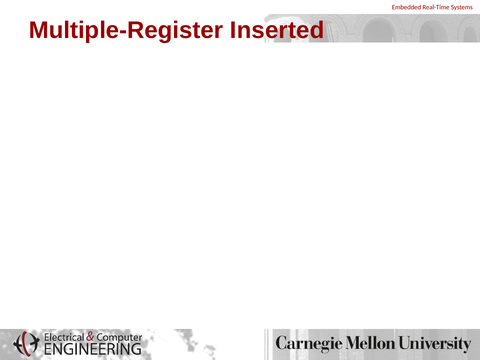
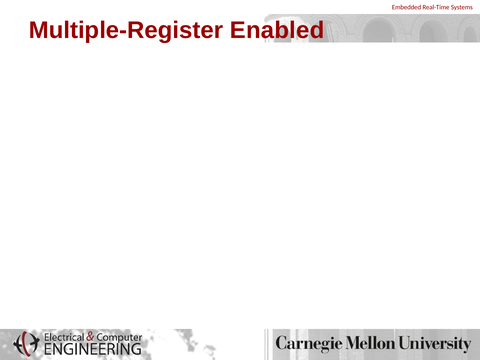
Inserted: Inserted -> Enabled
